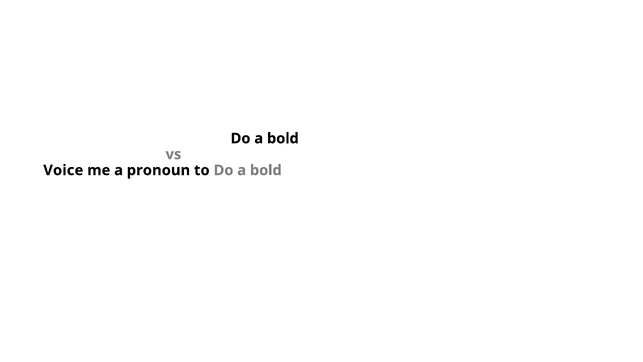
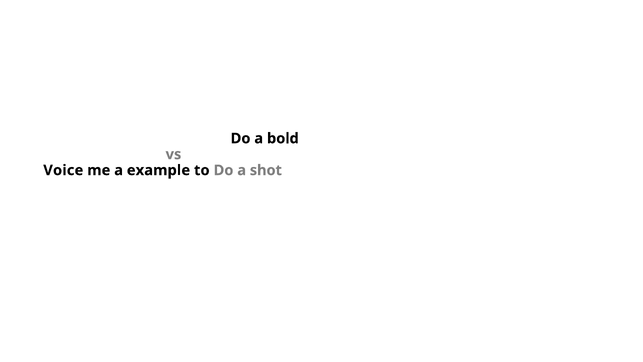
pronoun: pronoun -> example
to Do a bold: bold -> shot
